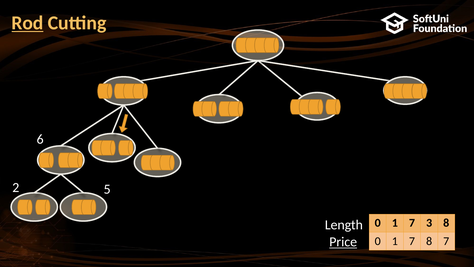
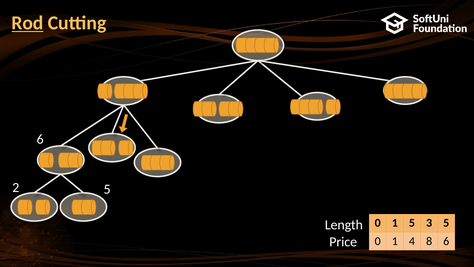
7 at (412, 223): 7 -> 5
3 8: 8 -> 5
7 at (412, 241): 7 -> 4
8 7: 7 -> 6
Price underline: present -> none
